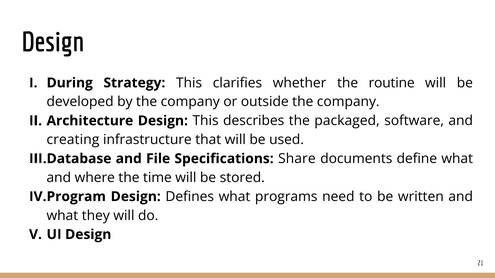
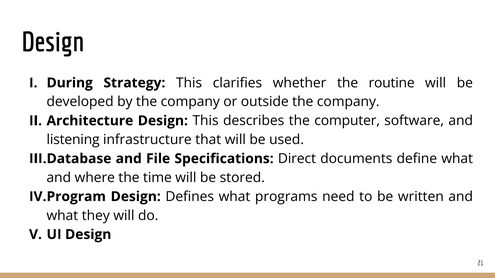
packaged: packaged -> computer
creating: creating -> listening
Share: Share -> Direct
